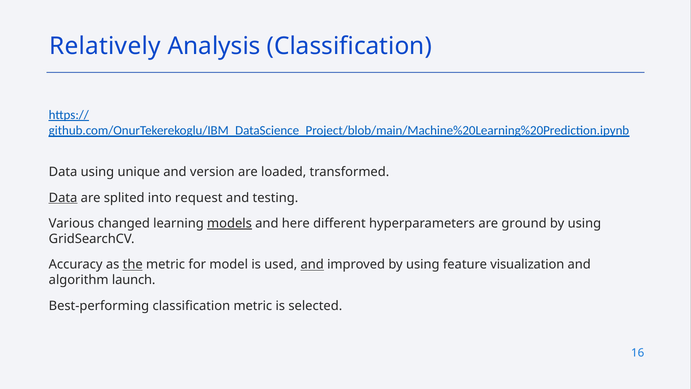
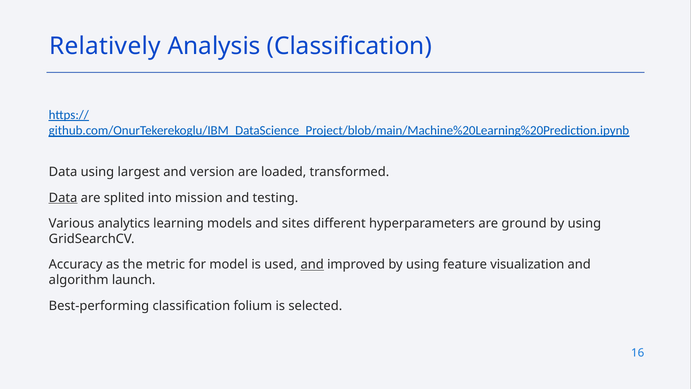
unique: unique -> largest
request: request -> mission
changed: changed -> analytics
models underline: present -> none
here: here -> sites
the underline: present -> none
classification metric: metric -> folium
